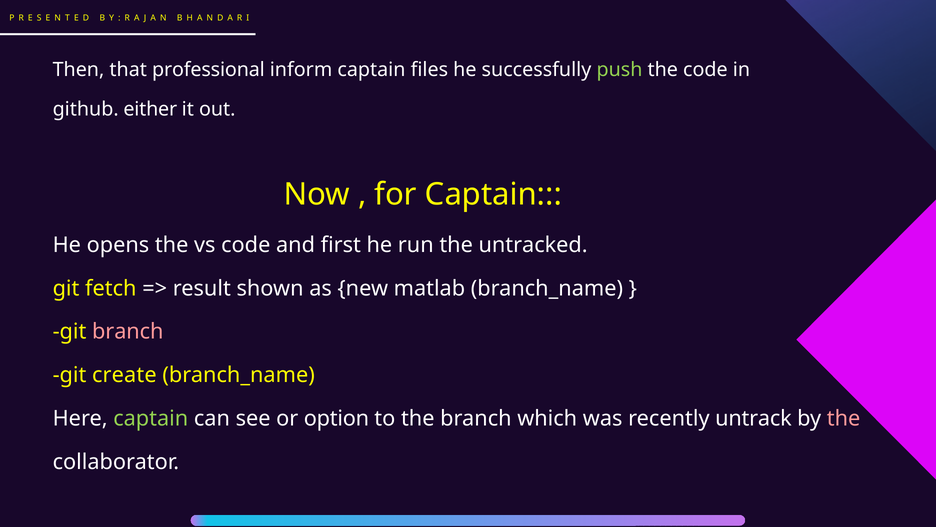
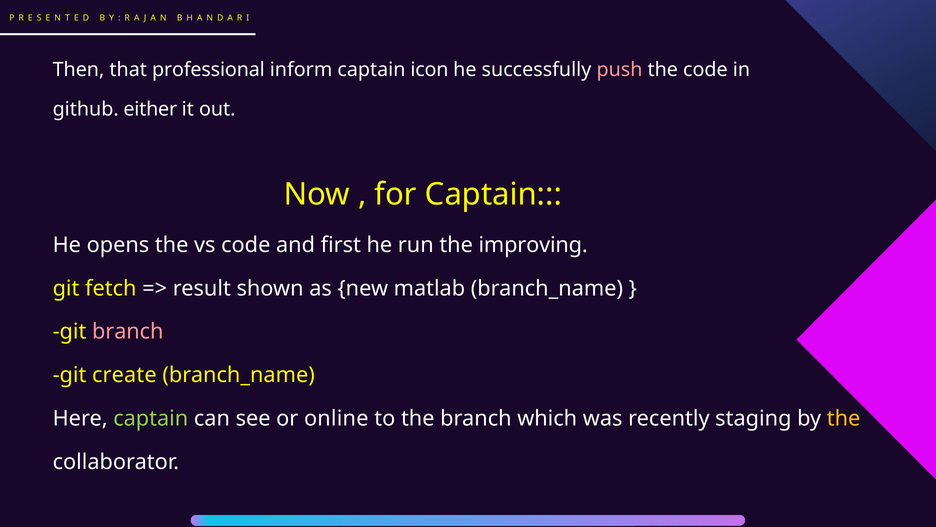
files: files -> icon
push colour: light green -> pink
untracked: untracked -> improving
option: option -> online
untrack: untrack -> staging
the at (844, 418) colour: pink -> yellow
